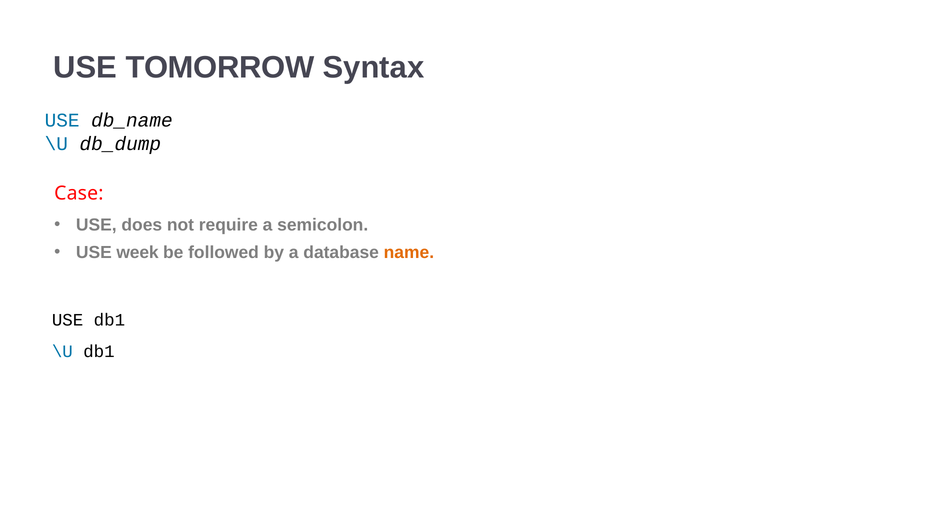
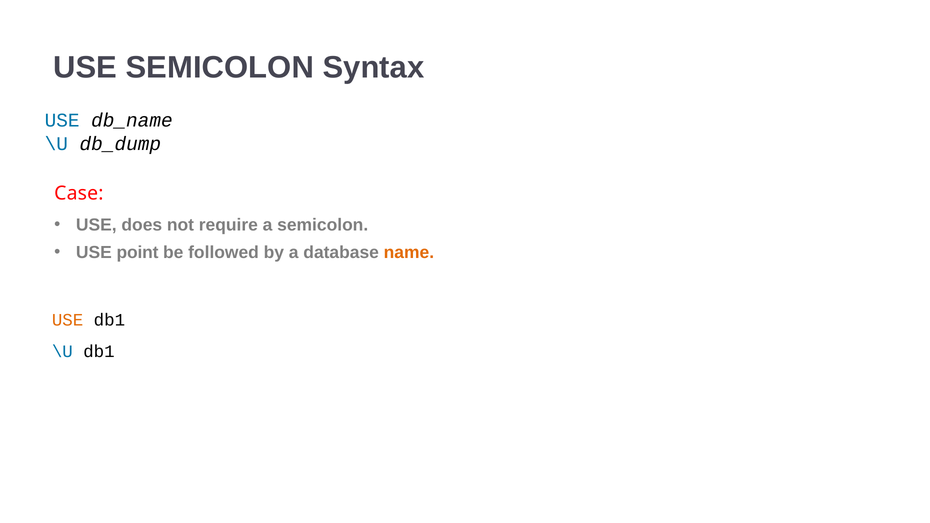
USE TOMORROW: TOMORROW -> SEMICOLON
week: week -> point
USE at (68, 320) colour: black -> orange
